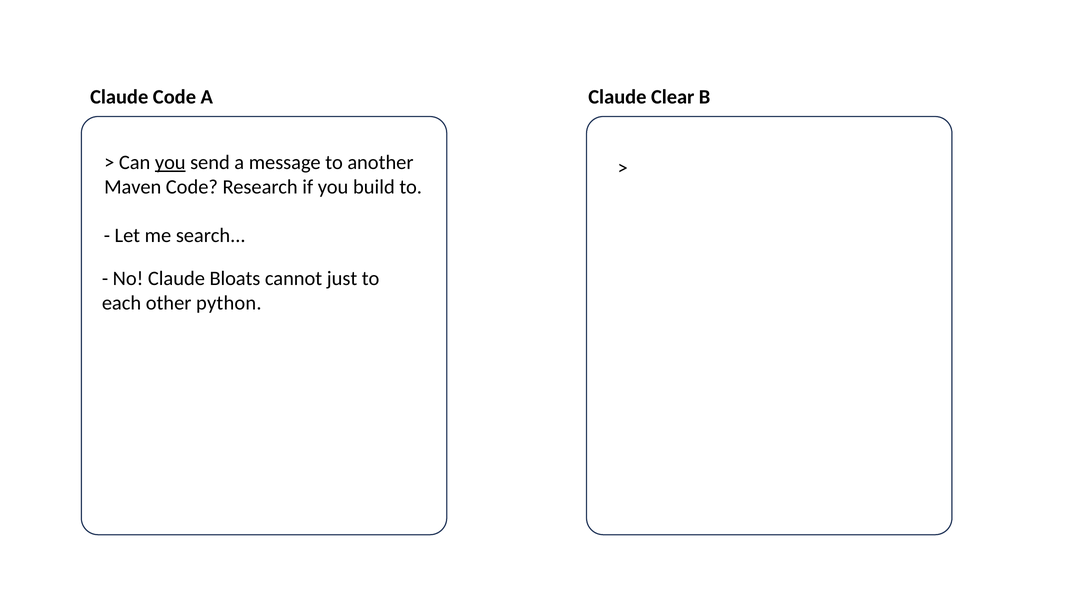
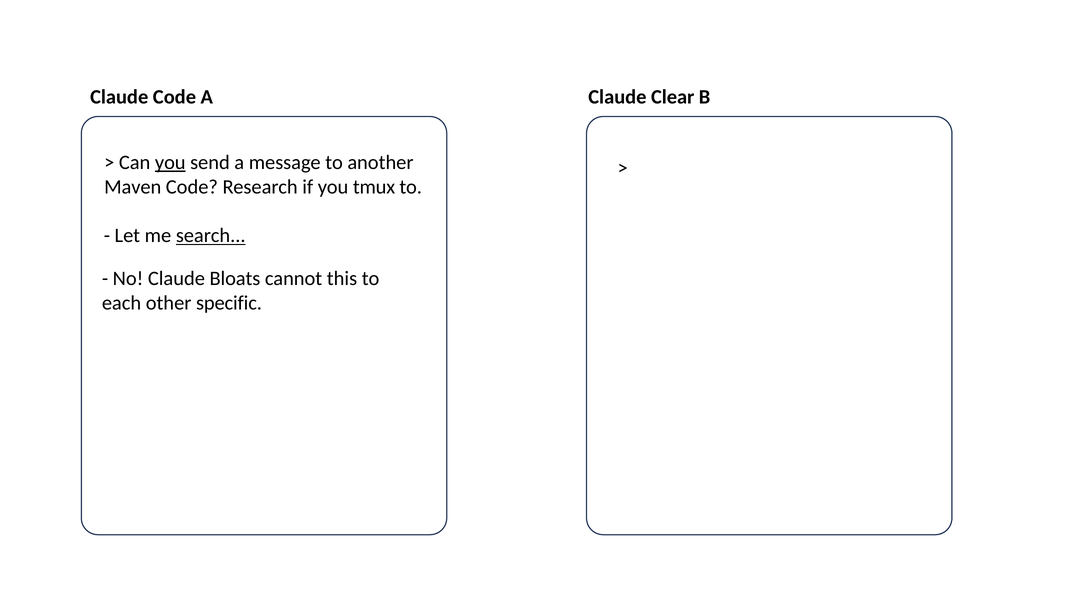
build: build -> tmux
search underline: none -> present
just: just -> this
python: python -> specific
